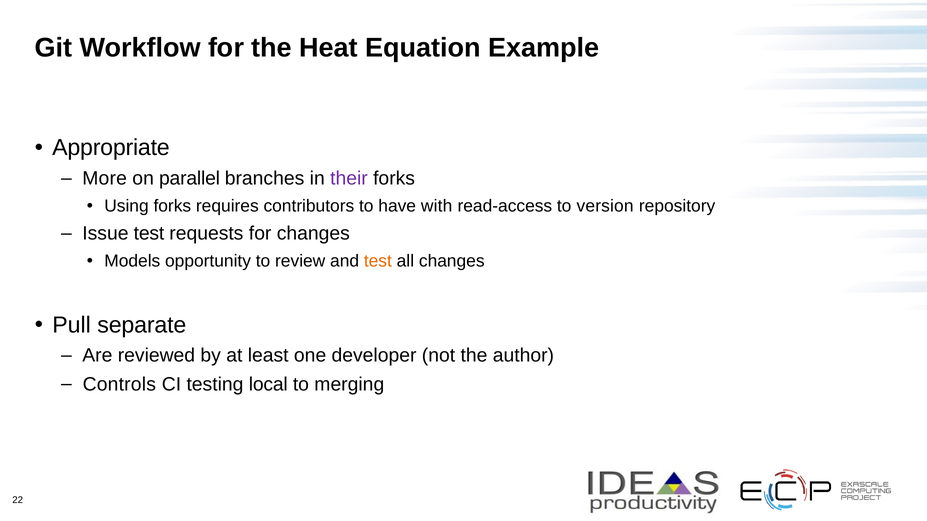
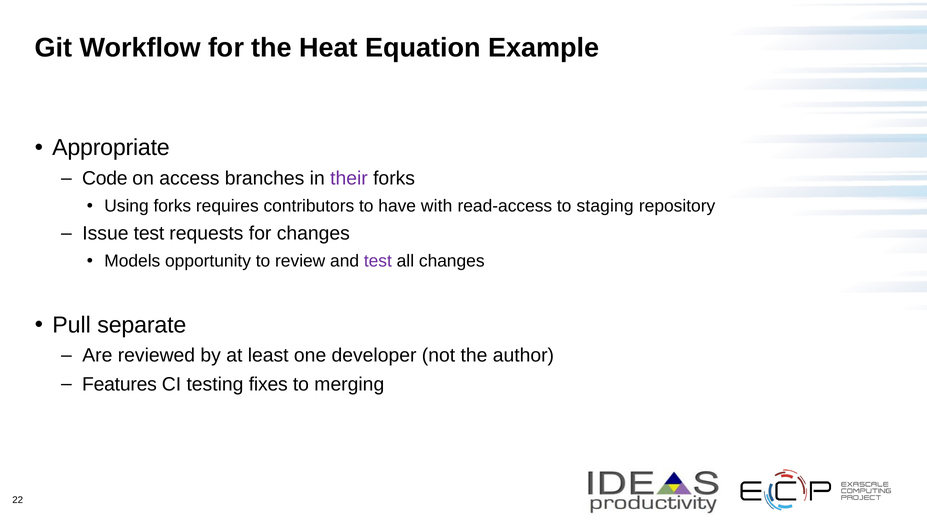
More: More -> Code
parallel: parallel -> access
version: version -> staging
test at (378, 261) colour: orange -> purple
Controls: Controls -> Features
local: local -> fixes
